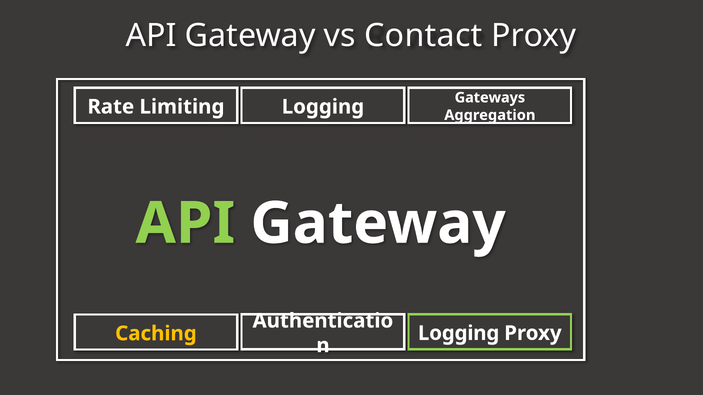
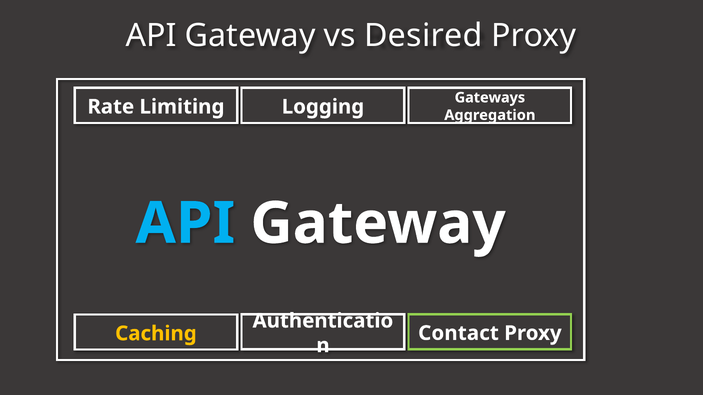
Contact: Contact -> Desired
API at (185, 224) colour: light green -> light blue
Logging at (459, 334): Logging -> Contact
